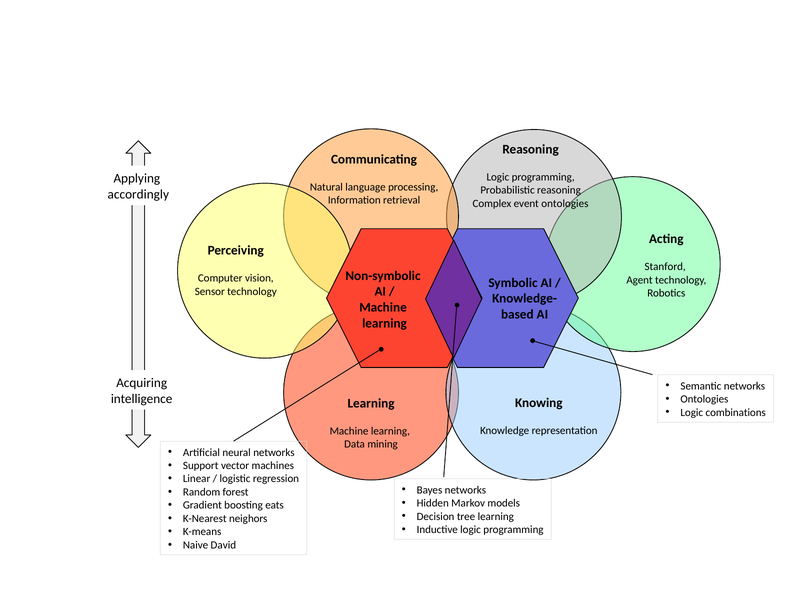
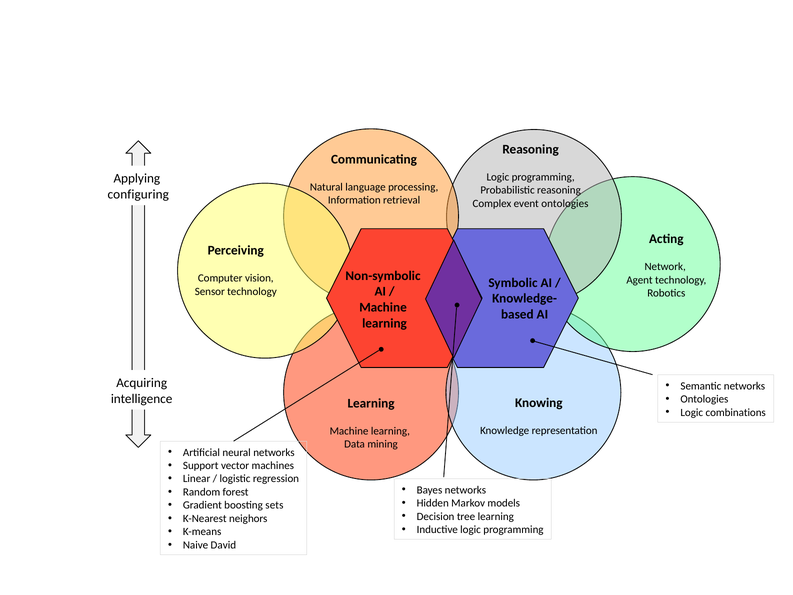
accordingly: accordingly -> configuring
Stanford: Stanford -> Network
eats: eats -> sets
